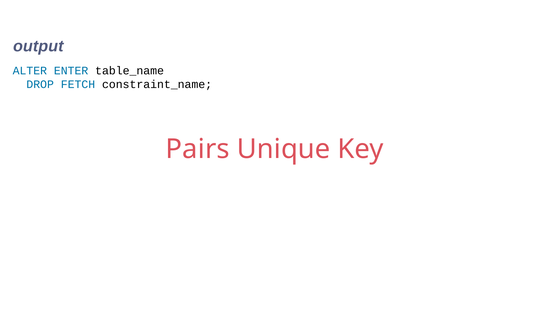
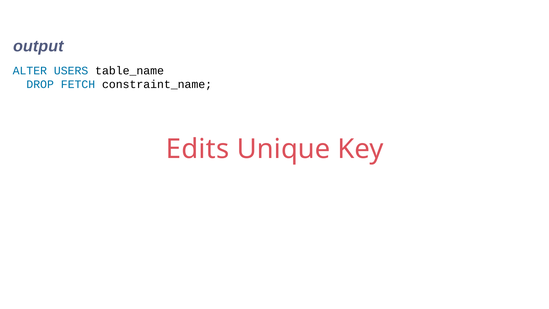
ENTER: ENTER -> USERS
Pairs: Pairs -> Edits
